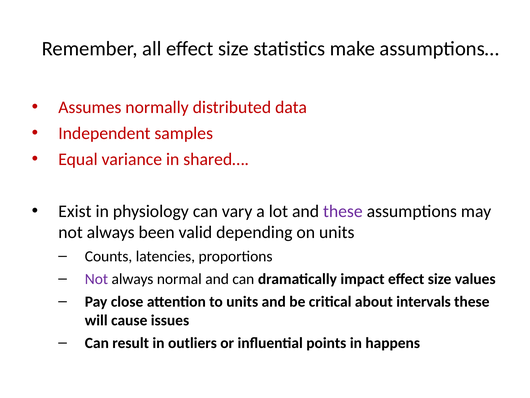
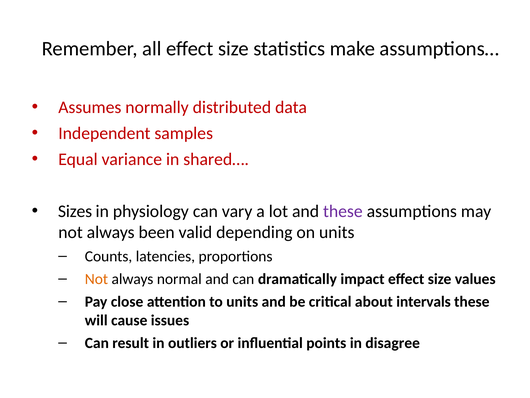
Exist: Exist -> Sizes
Not at (96, 279) colour: purple -> orange
happens: happens -> disagree
